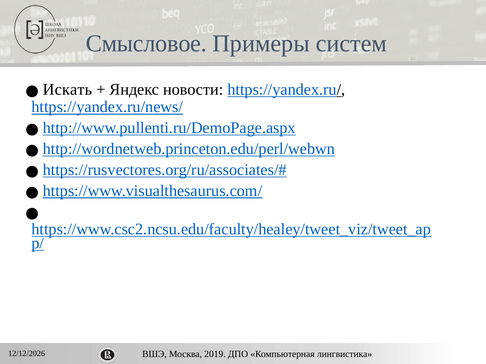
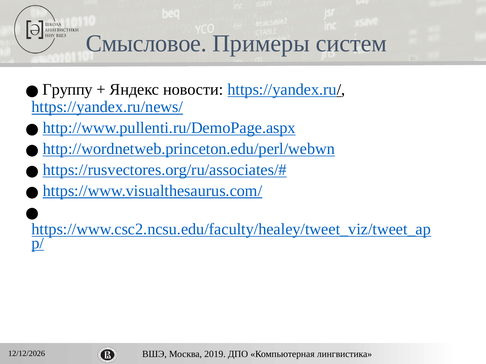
Искать: Искать -> Группу
